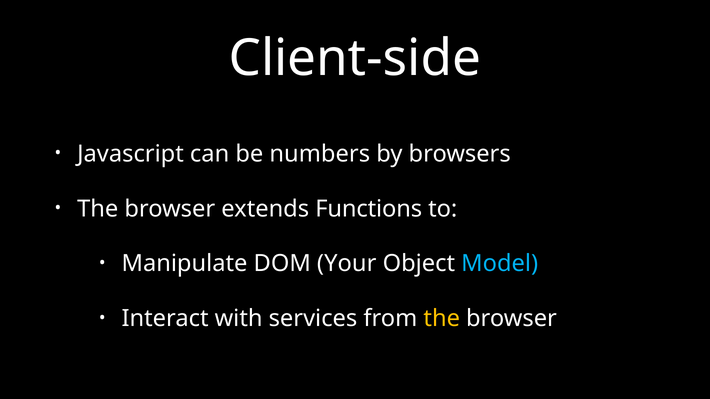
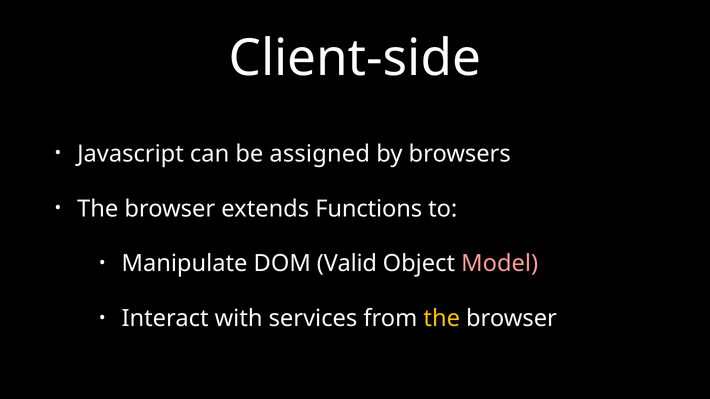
numbers: numbers -> assigned
Your: Your -> Valid
Model colour: light blue -> pink
